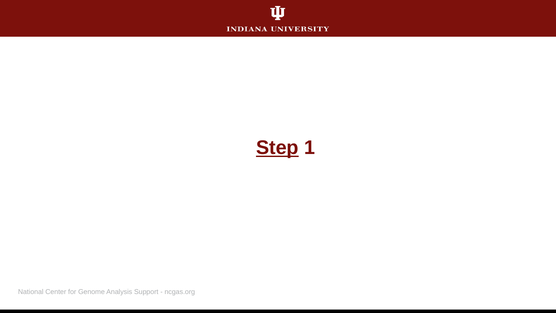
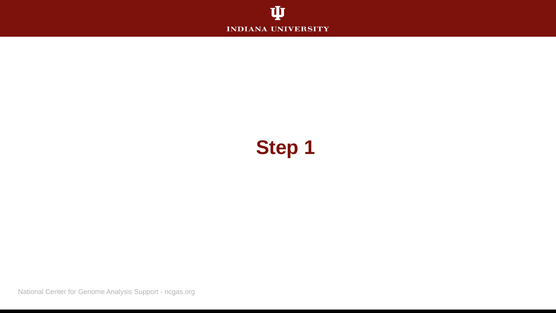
Step underline: present -> none
